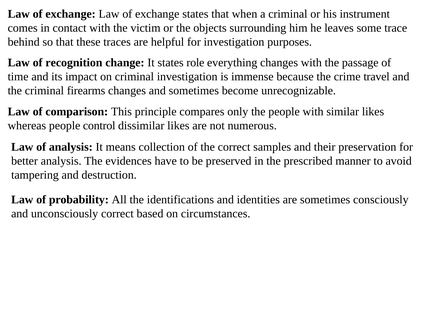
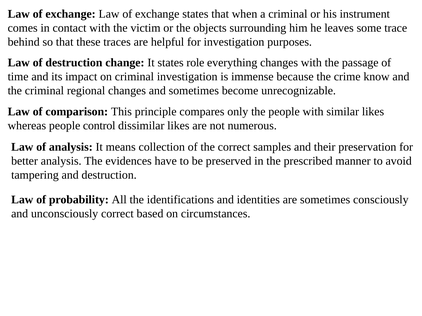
of recognition: recognition -> destruction
travel: travel -> know
firearms: firearms -> regional
